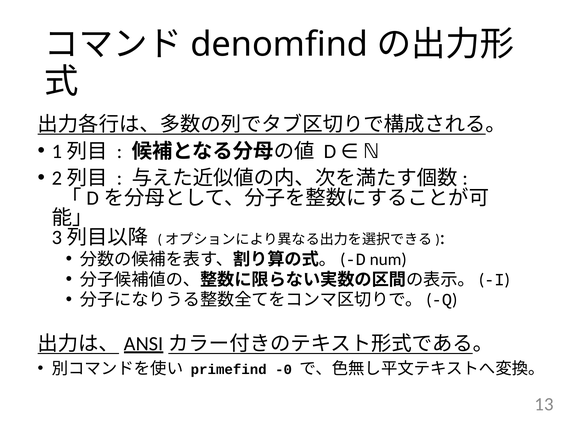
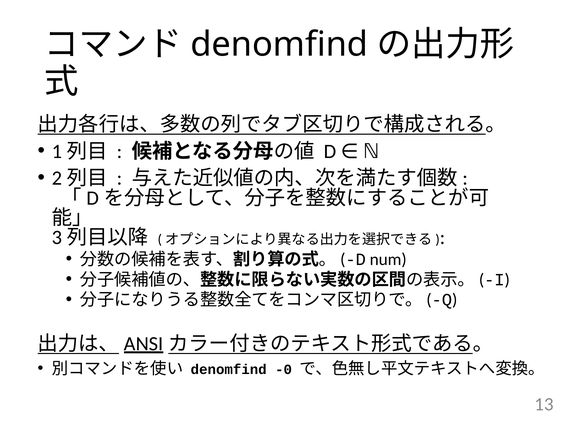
primefind at (229, 369): primefind -> denomfind
